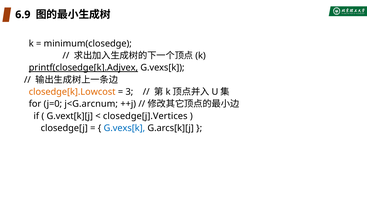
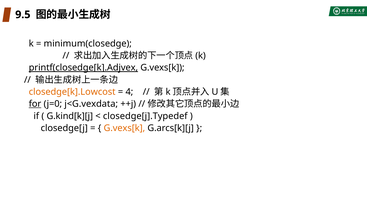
6.9: 6.9 -> 9.5
3: 3 -> 4
for underline: none -> present
j<G.arcnum: j<G.arcnum -> j<G.vexdata
G.vext[k][j: G.vext[k][j -> G.kind[k][j
closedge[j].Vertices: closedge[j].Vertices -> closedge[j].Typedef
G.vexs[k at (124, 128) colour: blue -> orange
